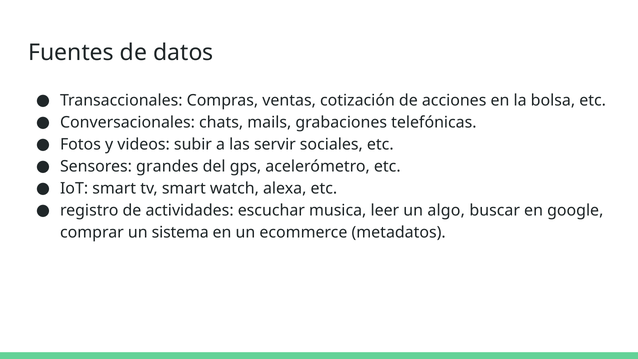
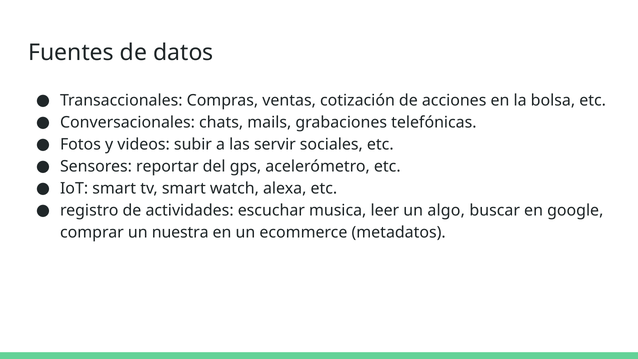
grandes: grandes -> reportar
sistema: sistema -> nuestra
